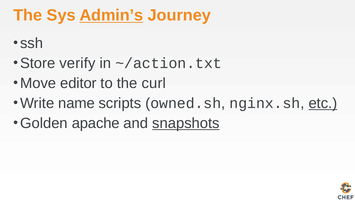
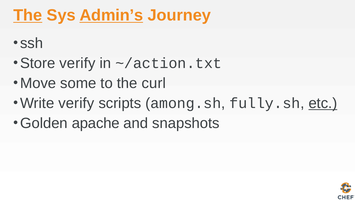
The at (28, 15) underline: none -> present
editor: editor -> some
Write name: name -> verify
owned.sh: owned.sh -> among.sh
nginx.sh: nginx.sh -> fully.sh
snapshots underline: present -> none
